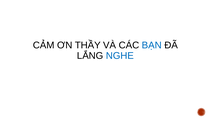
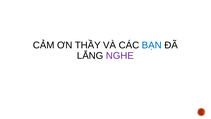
NGHE colour: blue -> purple
